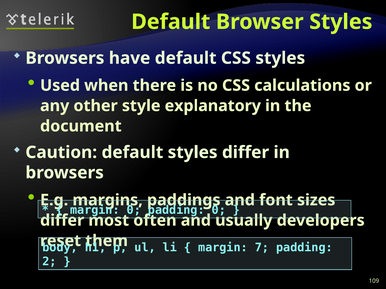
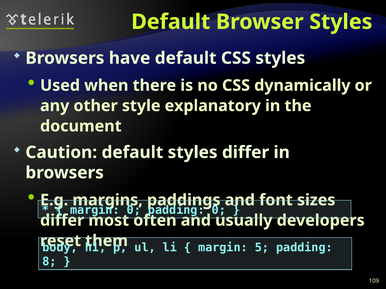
calculations: calculations -> dynamically
7: 7 -> 5
2: 2 -> 8
